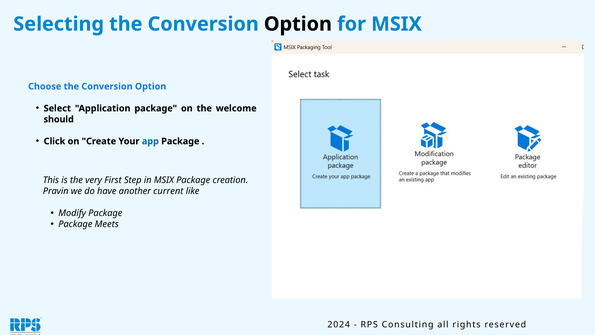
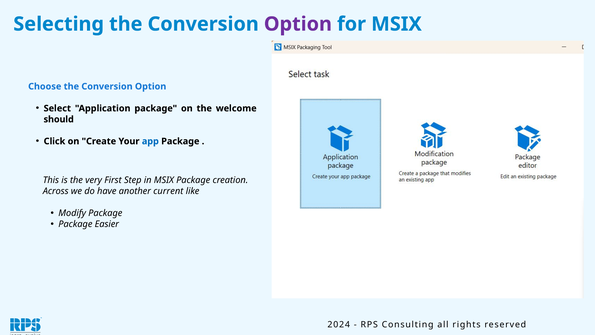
Option at (298, 24) colour: black -> purple
Pravin: Pravin -> Across
Meets: Meets -> Easier
